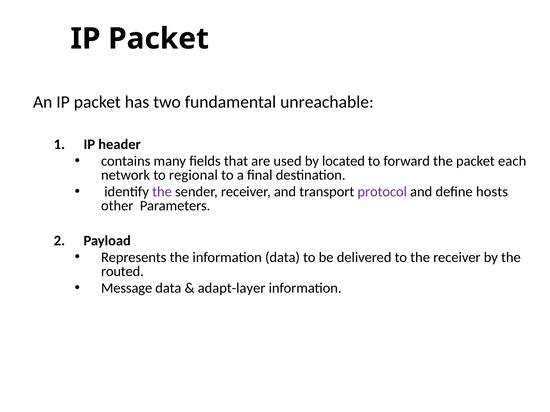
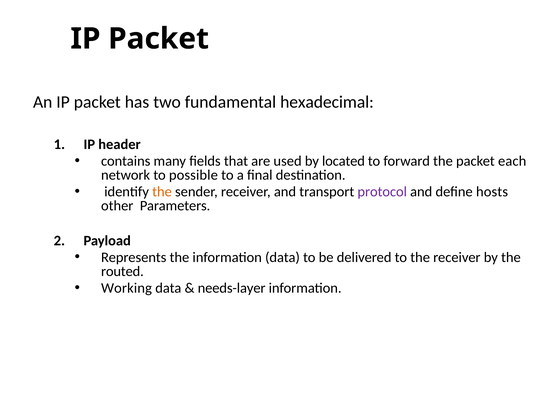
unreachable: unreachable -> hexadecimal
regional: regional -> possible
the at (162, 192) colour: purple -> orange
Message: Message -> Working
adapt-layer: adapt-layer -> needs-layer
